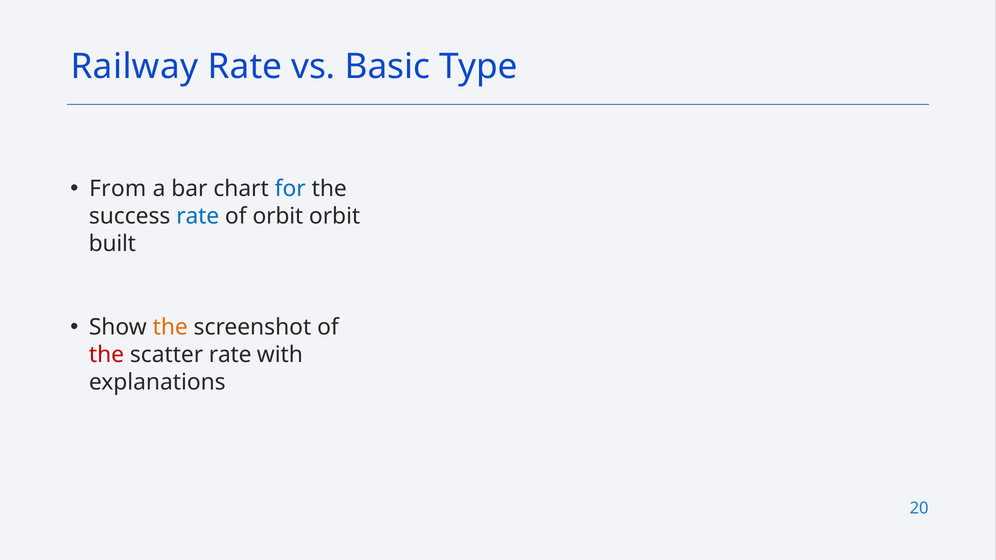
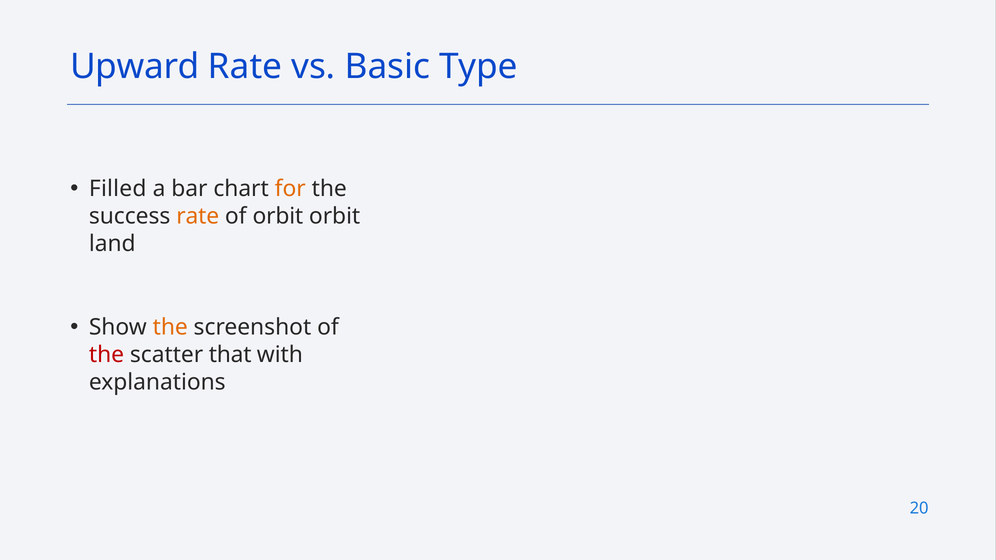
Railway: Railway -> Upward
From: From -> Filled
for colour: blue -> orange
rate at (198, 216) colour: blue -> orange
built: built -> land
scatter rate: rate -> that
